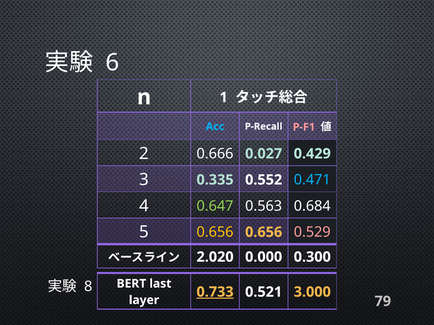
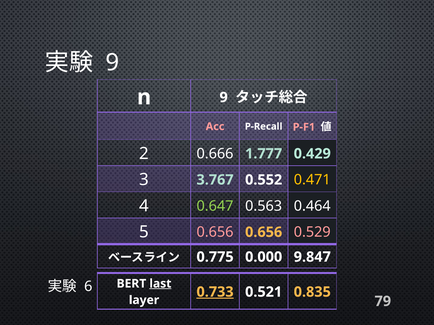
6 at (112, 63): 6 -> 9
1 at (224, 98): 1 -> 9
Acc colour: light blue -> pink
0.027: 0.027 -> 1.777
0.335: 0.335 -> 3.767
0.471 colour: light blue -> yellow
0.684: 0.684 -> 0.464
0.656 at (215, 232) colour: yellow -> pink
2.020: 2.020 -> 0.775
0.300: 0.300 -> 9.847
8: 8 -> 6
last underline: none -> present
3.000: 3.000 -> 0.835
